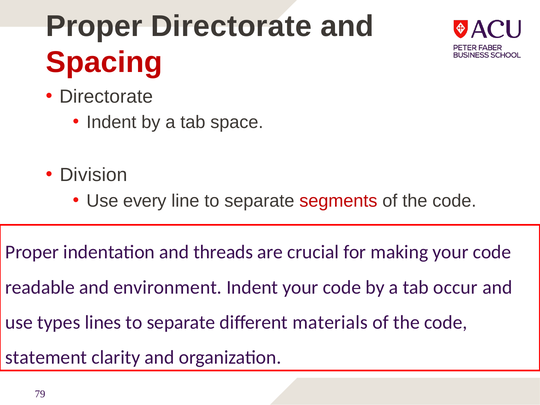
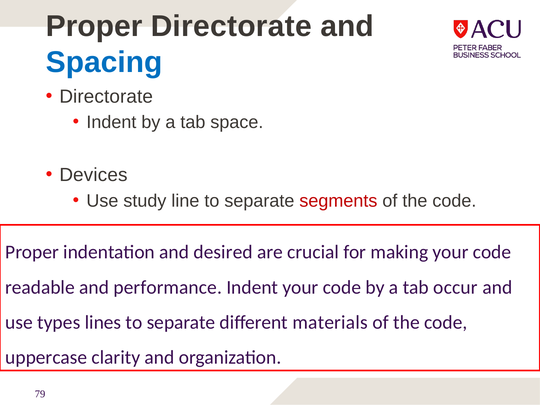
Spacing colour: red -> blue
Division: Division -> Devices
every: every -> study
threads: threads -> desired
environment: environment -> performance
statement: statement -> uppercase
